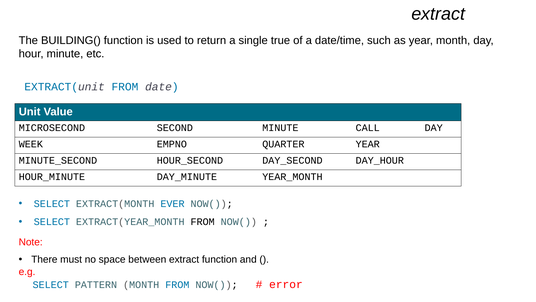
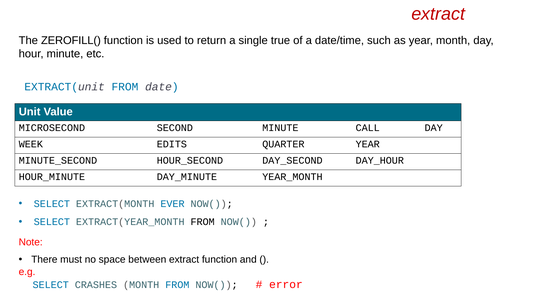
extract at (438, 14) colour: black -> red
BUILDING(: BUILDING( -> ZEROFILL(
EMPNO: EMPNO -> EDITS
PATTERN: PATTERN -> CRASHES
